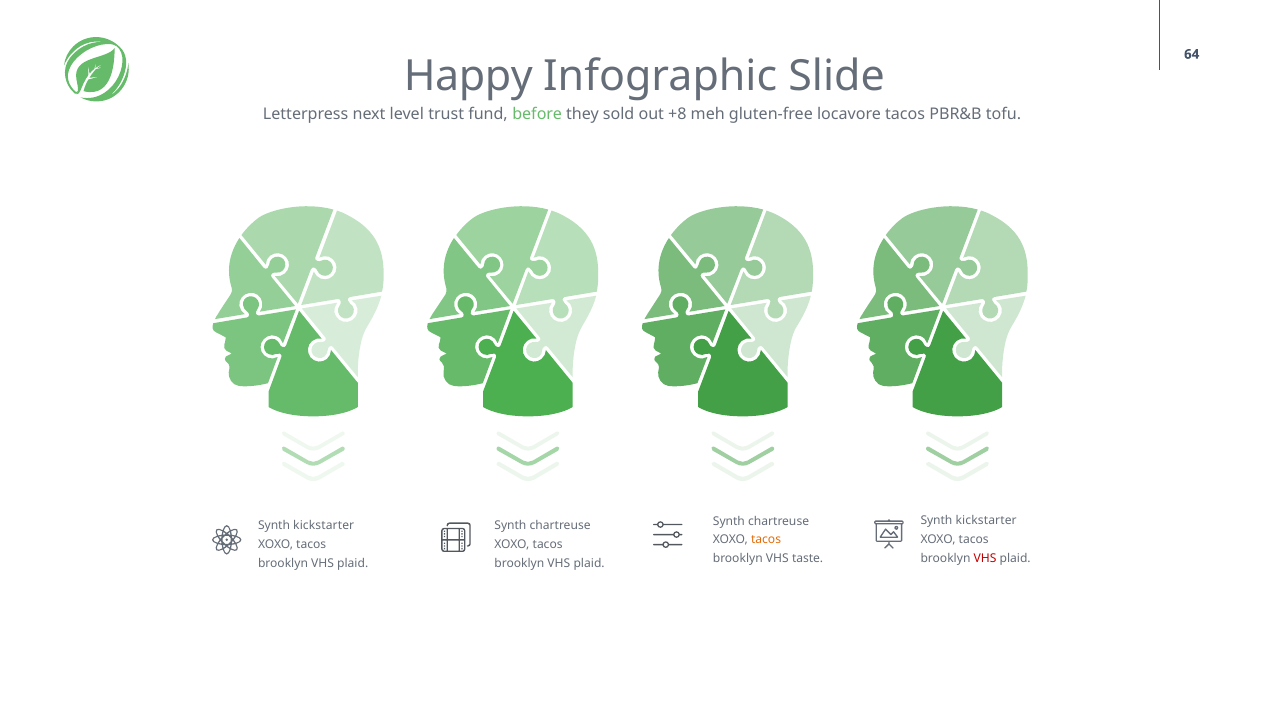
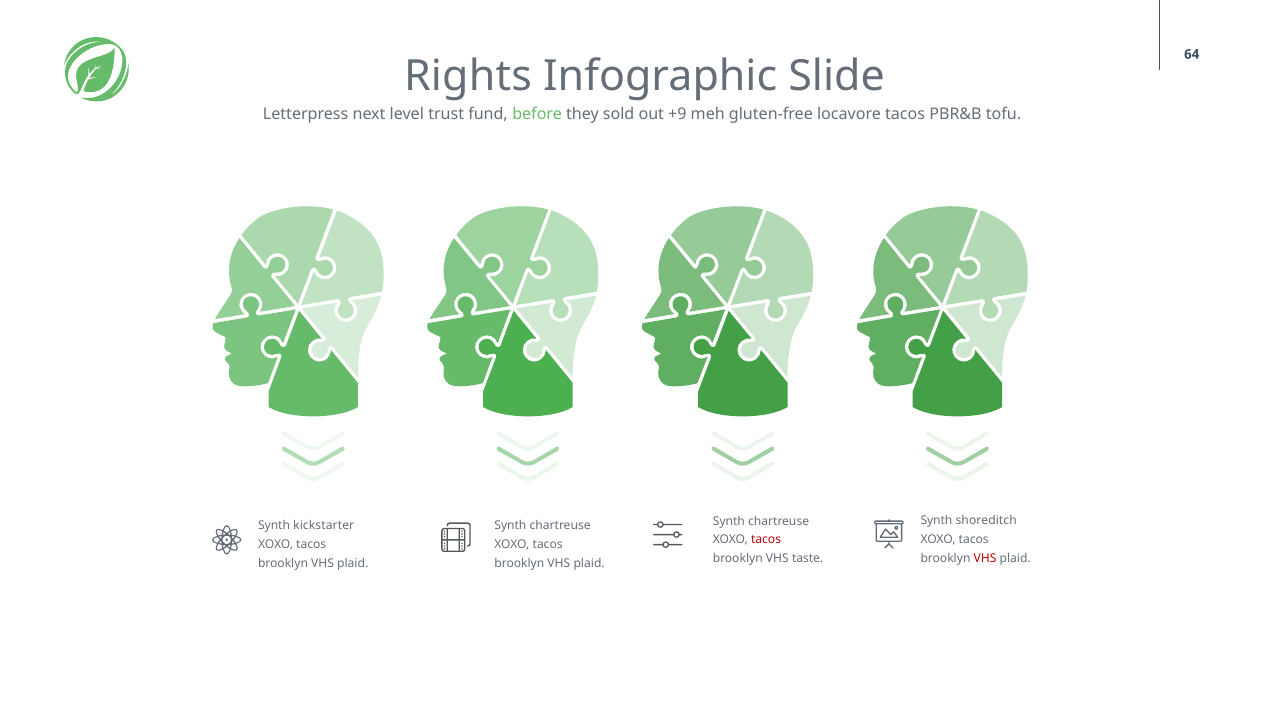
Happy: Happy -> Rights
+8: +8 -> +9
kickstarter at (986, 521): kickstarter -> shoreditch
tacos at (766, 540) colour: orange -> red
